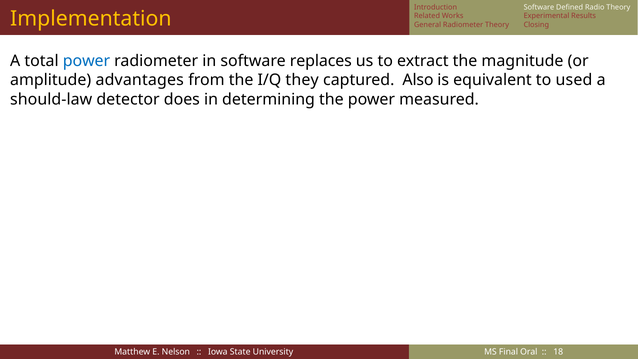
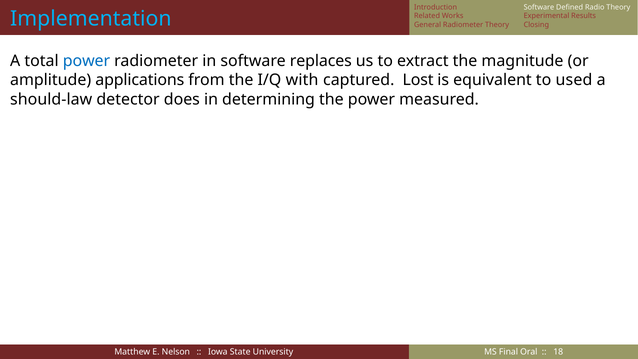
Implementation colour: yellow -> light blue
advantages: advantages -> applications
they: they -> with
Also: Also -> Lost
